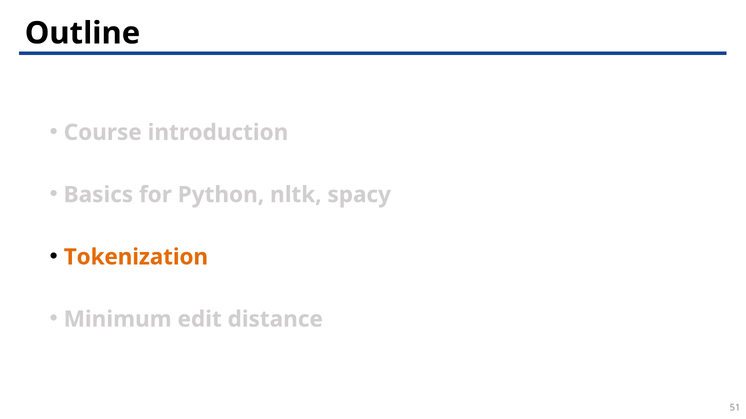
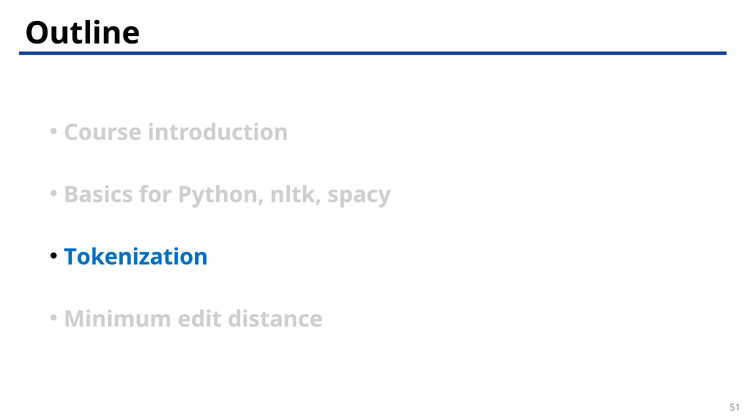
Tokenization colour: orange -> blue
